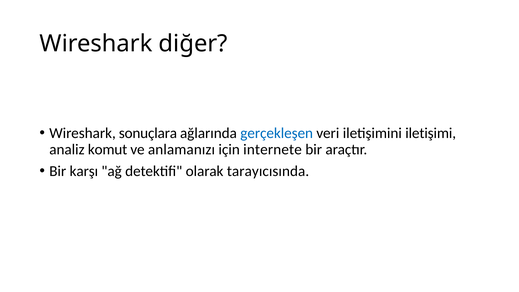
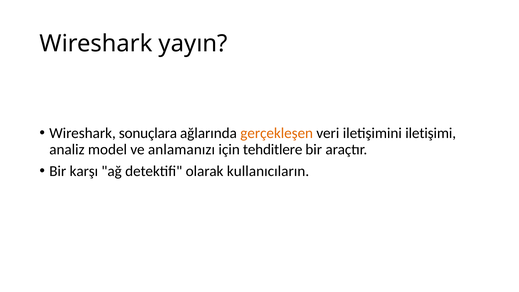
diğer: diğer -> yayın
gerçekleşen colour: blue -> orange
komut: komut -> model
internete: internete -> tehditlere
tarayıcısında: tarayıcısında -> kullanıcıların
